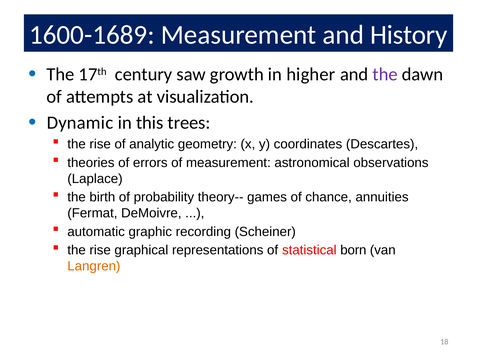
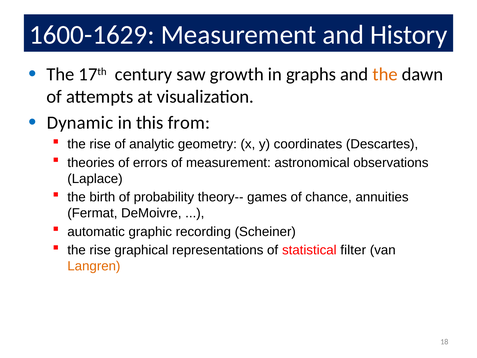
1600-1689: 1600-1689 -> 1600-1629
higher: higher -> graphs
the at (385, 74) colour: purple -> orange
trees: trees -> from
born: born -> filter
